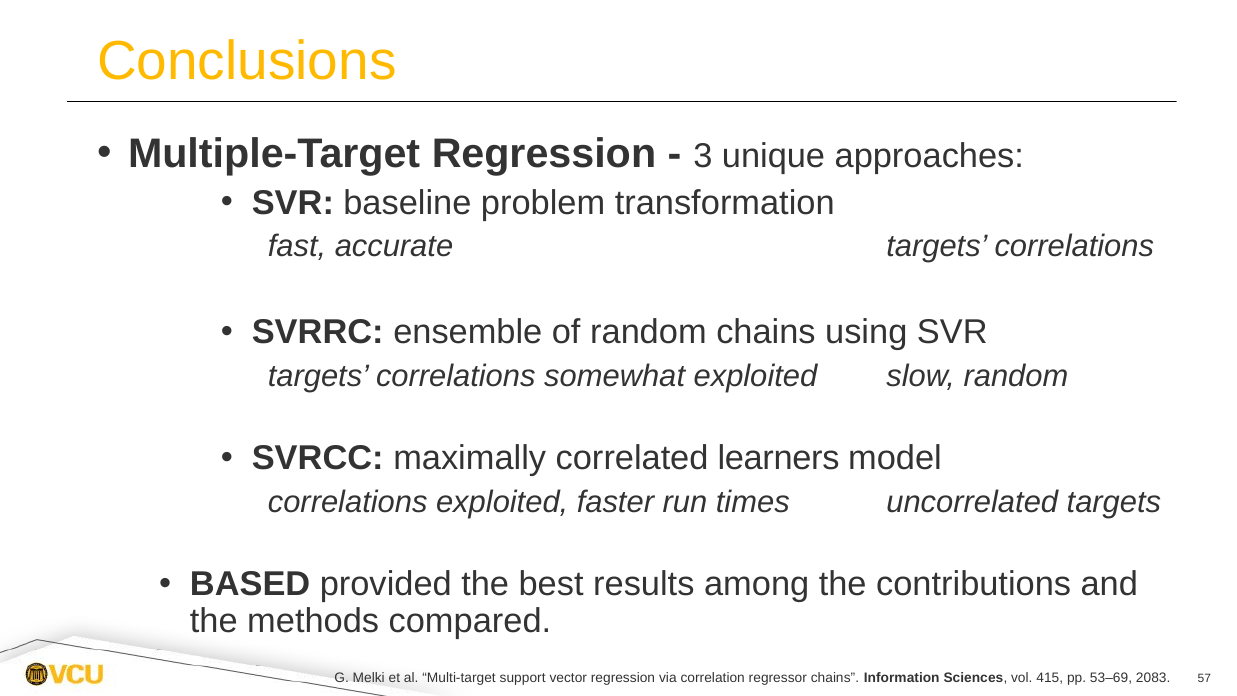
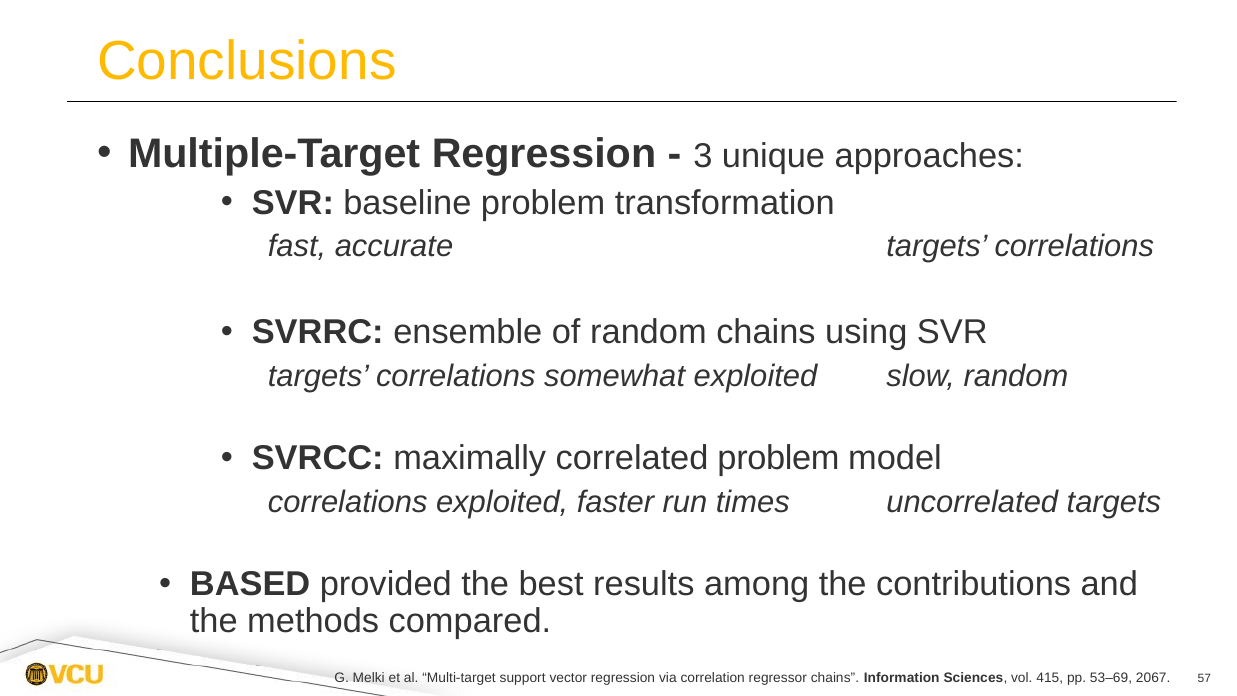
correlated learners: learners -> problem
2083: 2083 -> 2067
